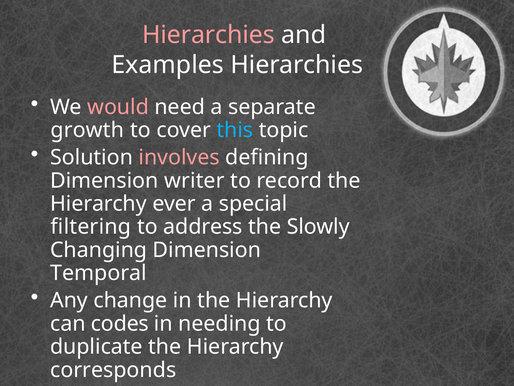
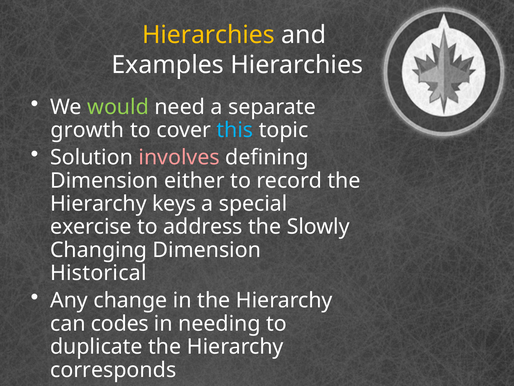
Hierarchies at (208, 35) colour: pink -> yellow
would colour: pink -> light green
writer: writer -> either
ever: ever -> keys
filtering: filtering -> exercise
Temporal: Temporal -> Historical
